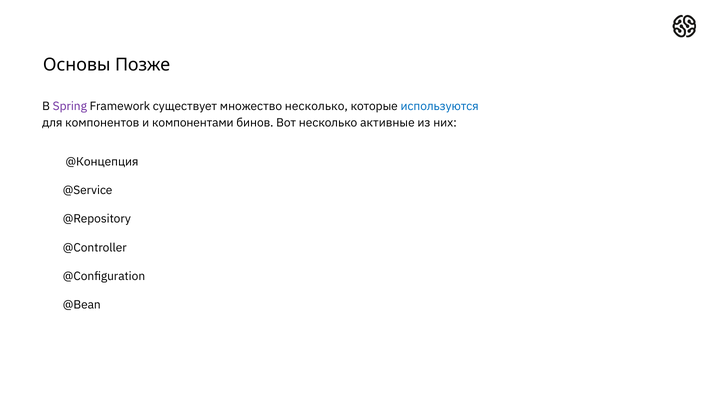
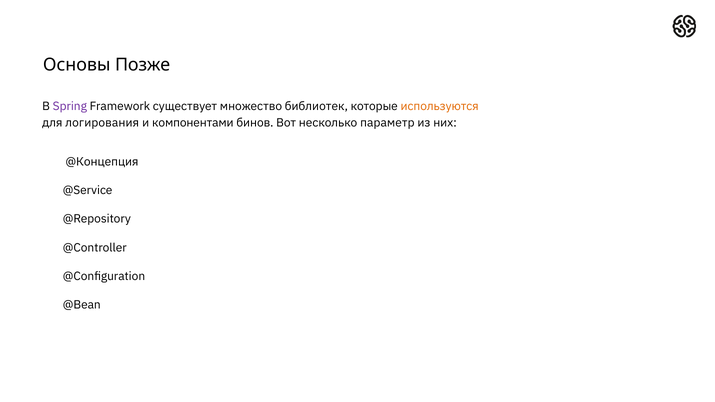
множество несколько: несколько -> библиотек
используются colour: blue -> orange
компонентов: компонентов -> логирования
активные: активные -> параметр
